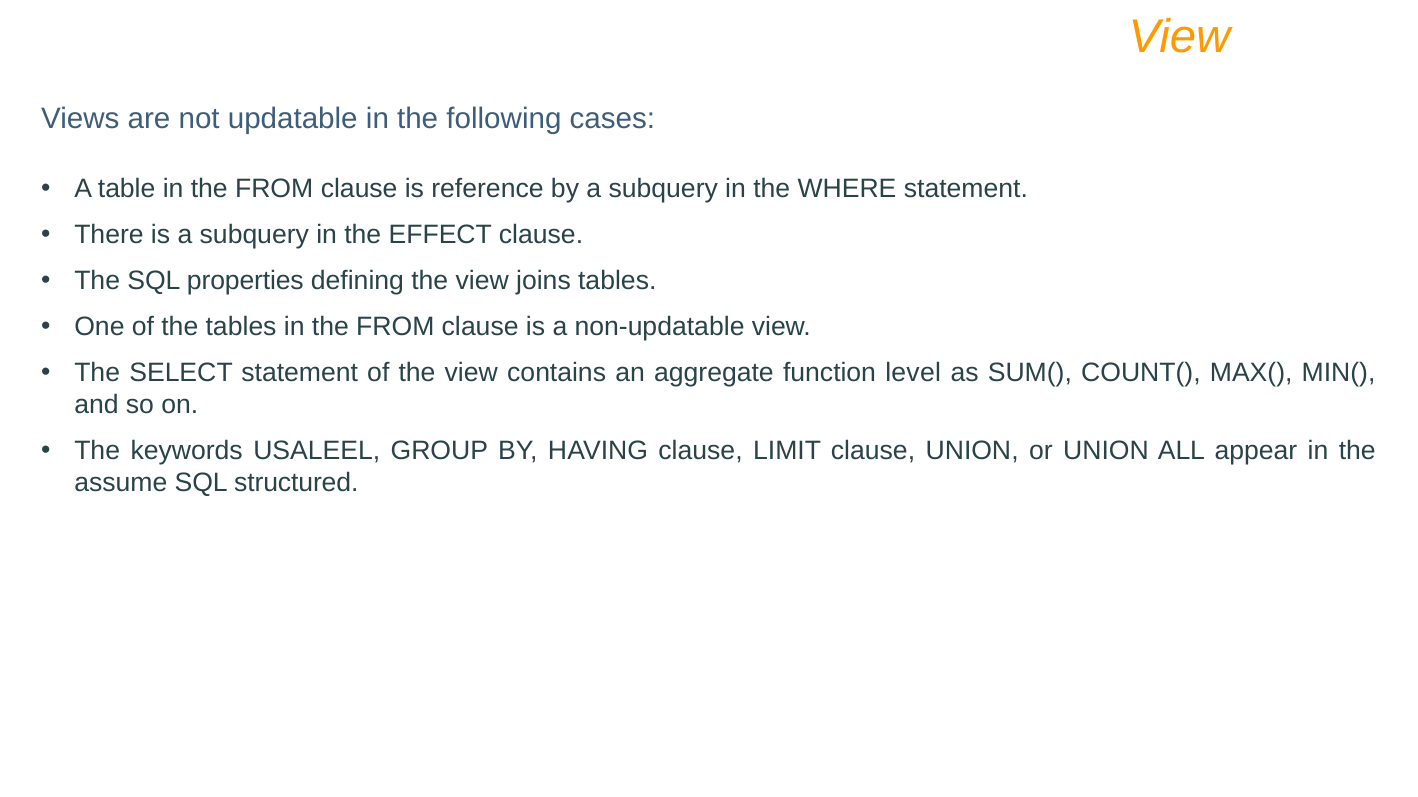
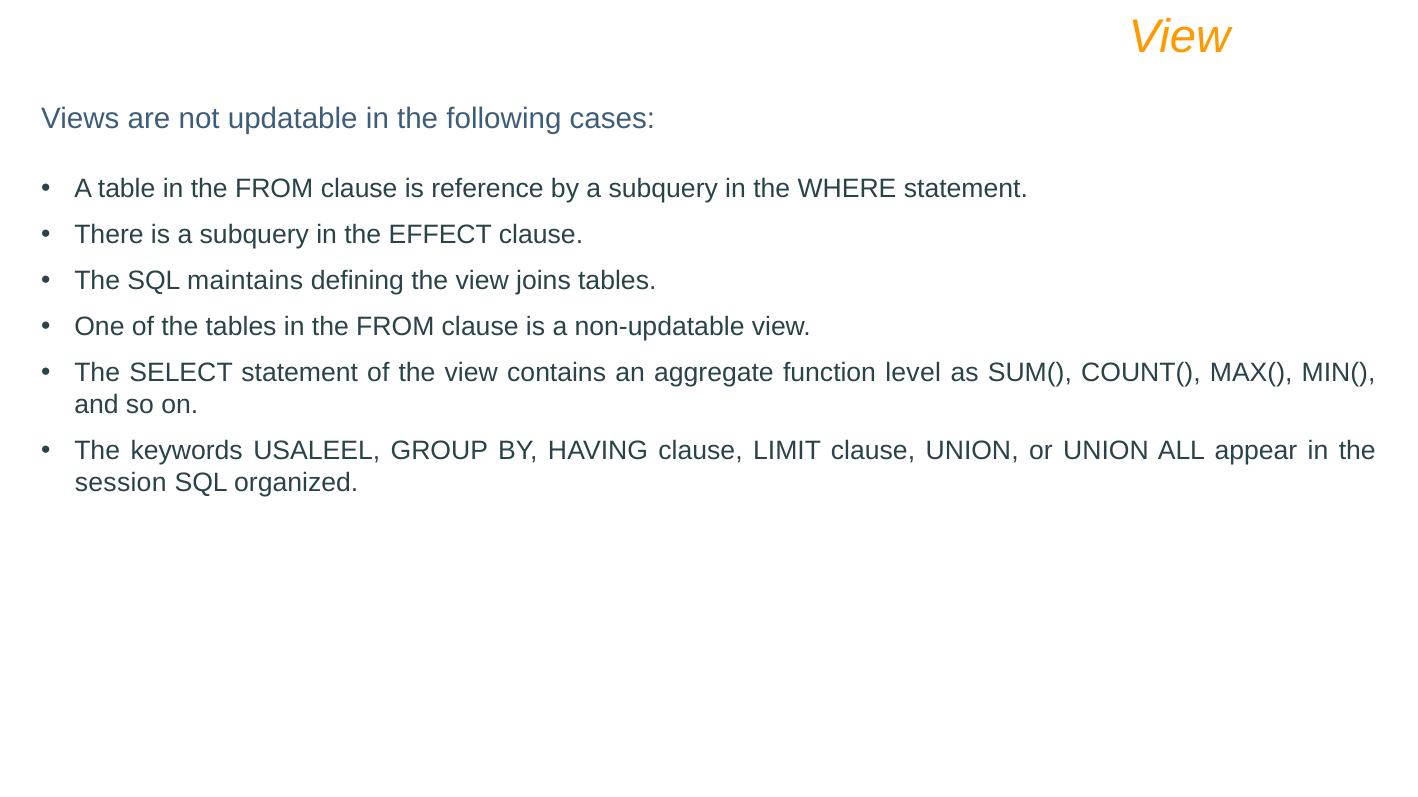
properties: properties -> maintains
assume: assume -> session
structured: structured -> organized
